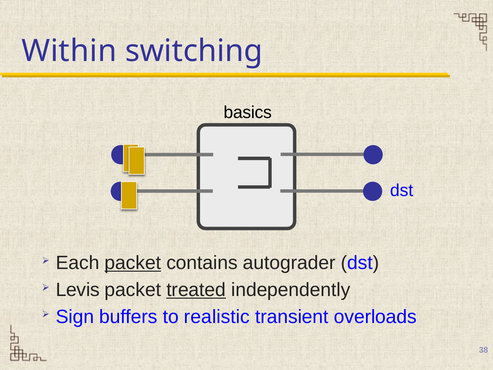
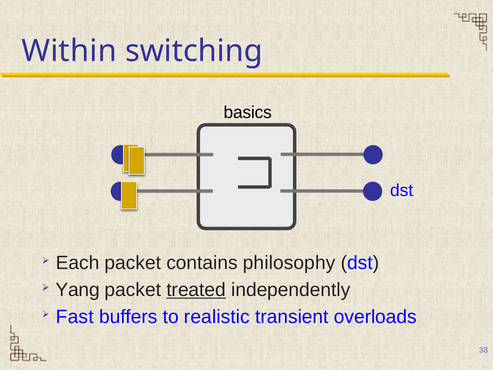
packet at (133, 263) underline: present -> none
autograder: autograder -> philosophy
Levis: Levis -> Yang
Sign: Sign -> Fast
